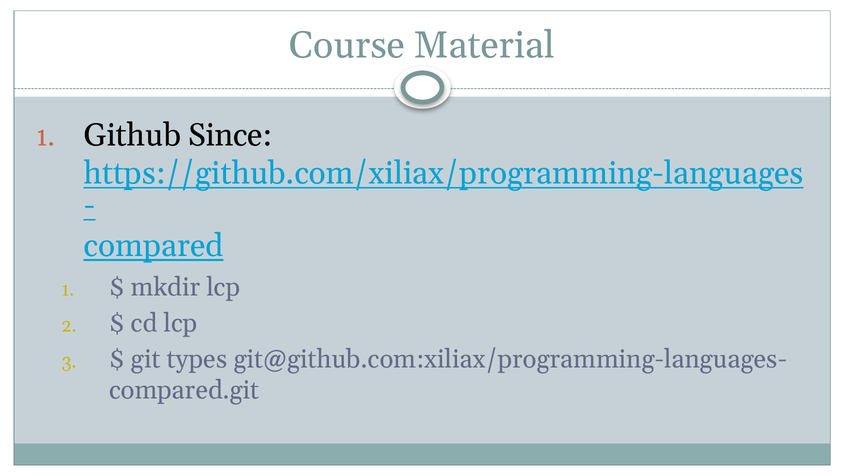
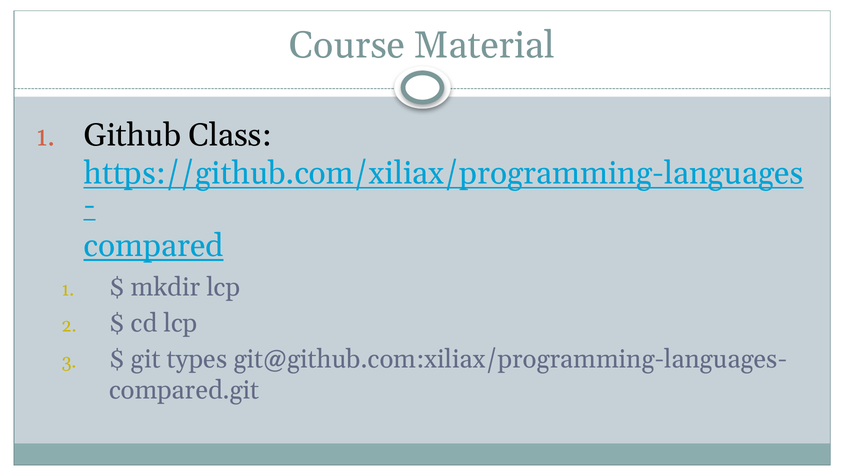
Since: Since -> Class
